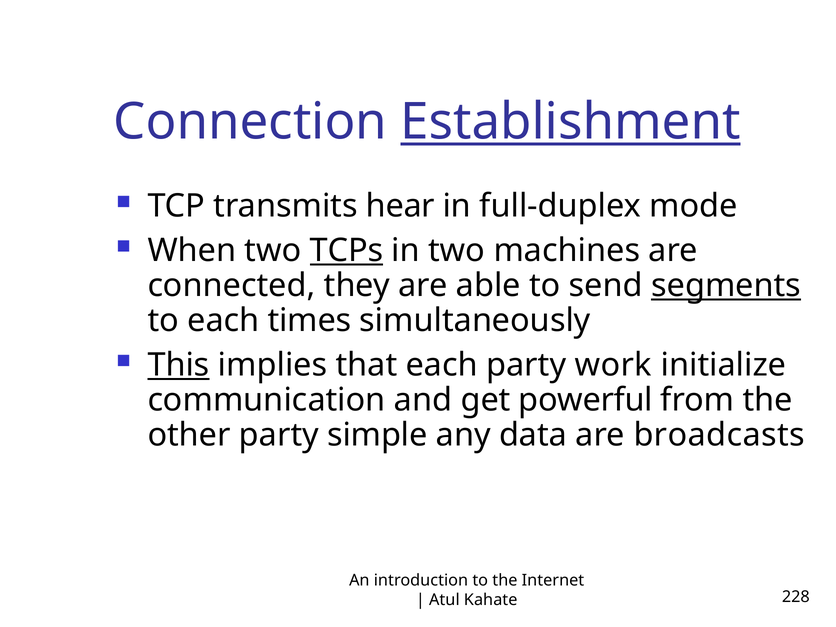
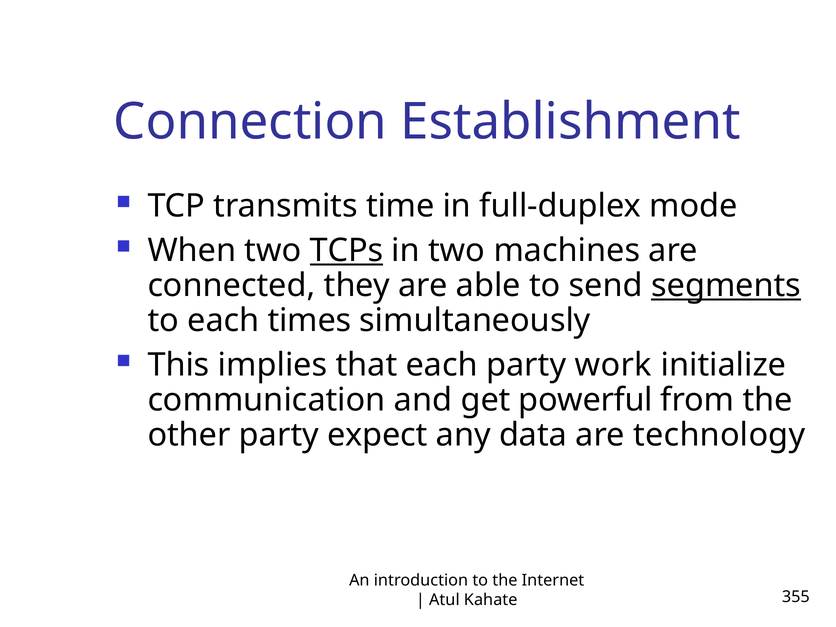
Establishment underline: present -> none
hear: hear -> time
This underline: present -> none
simple: simple -> expect
broadcasts: broadcasts -> technology
228: 228 -> 355
